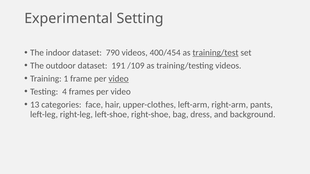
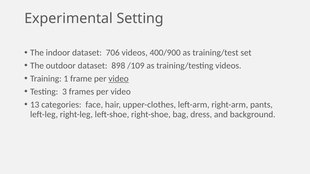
790: 790 -> 706
400/454: 400/454 -> 400/900
training/test underline: present -> none
191: 191 -> 898
4: 4 -> 3
